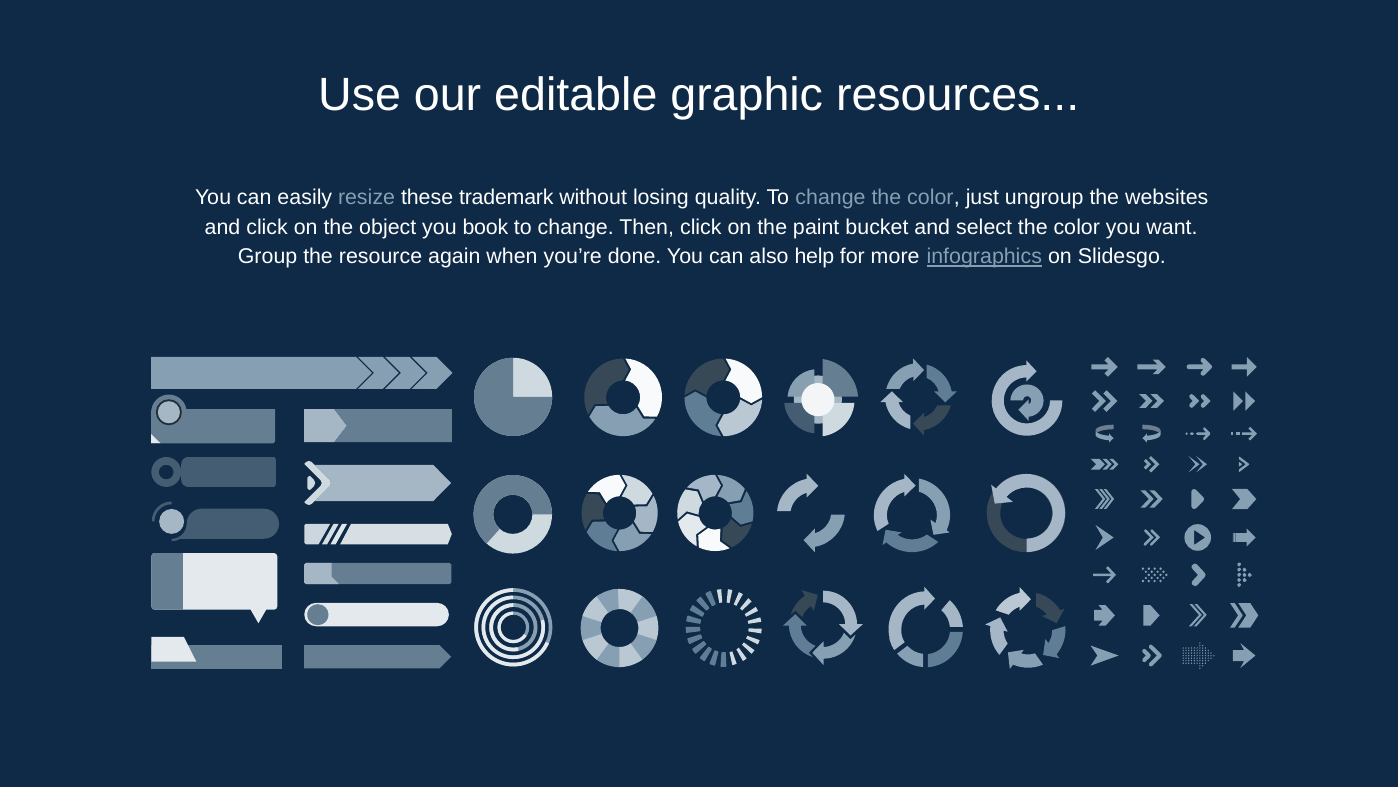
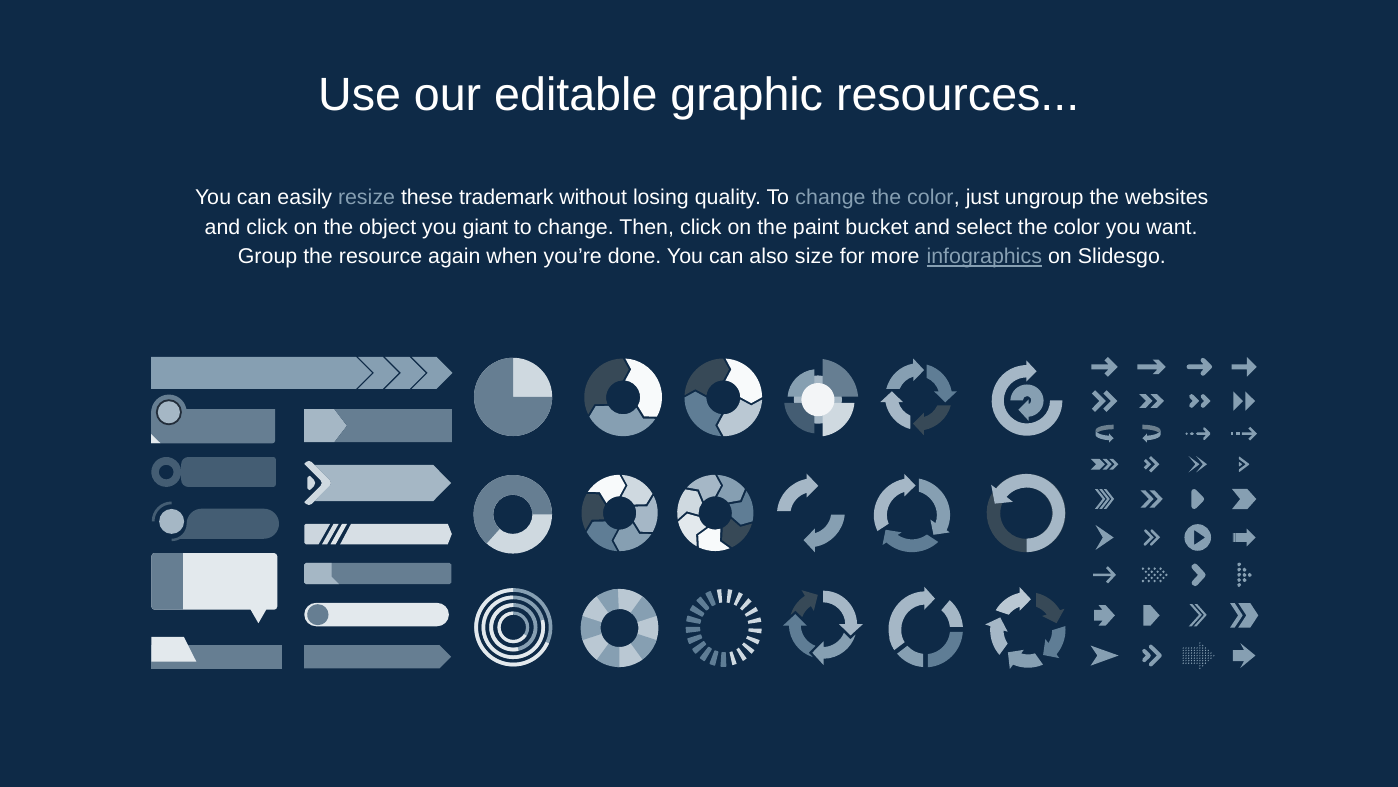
book: book -> giant
help: help -> size
